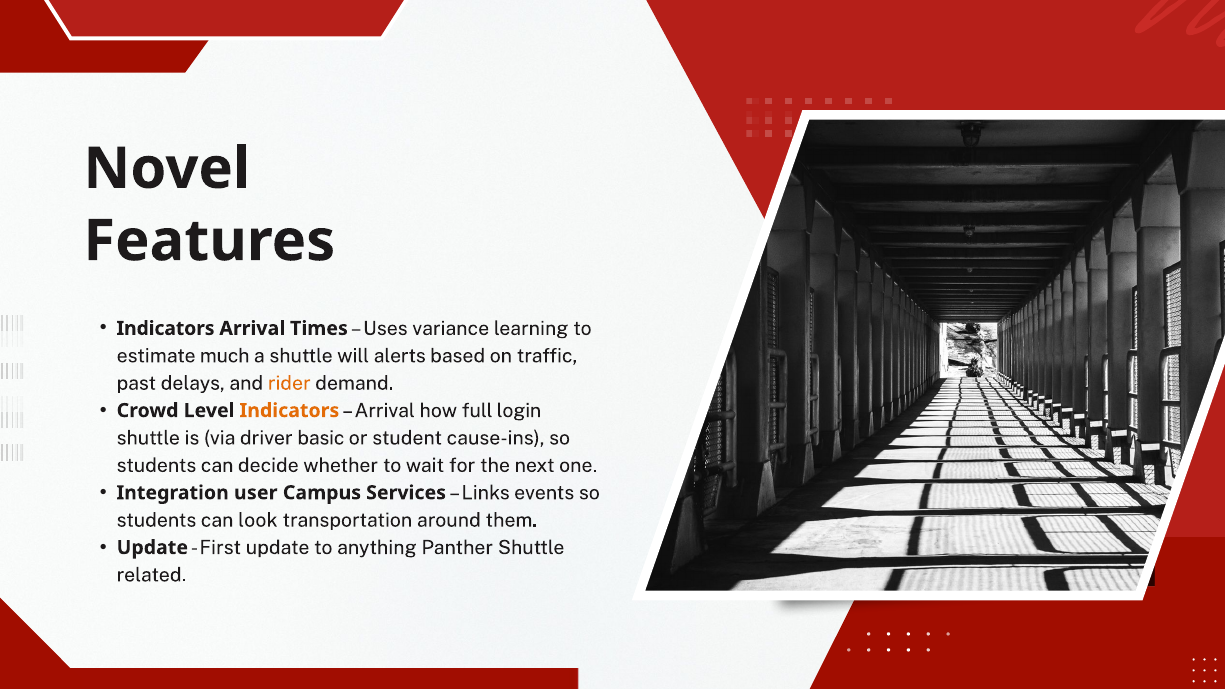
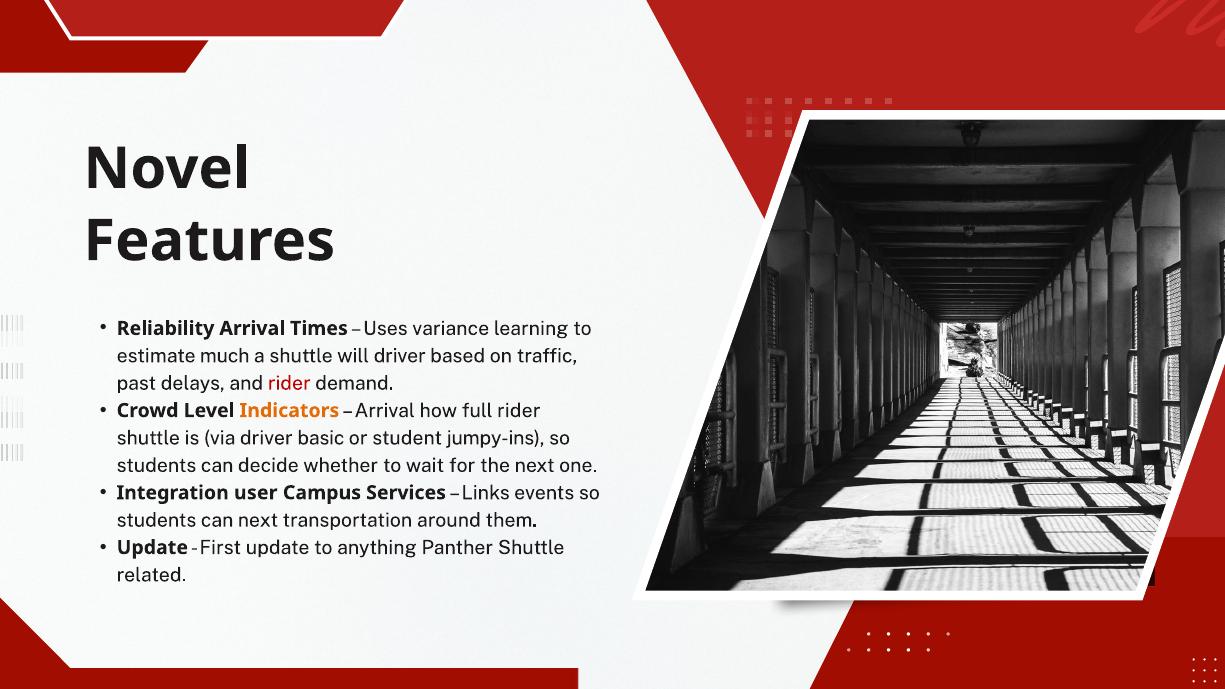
Indicators at (166, 328): Indicators -> Reliability
will alerts: alerts -> driver
rider at (289, 383) colour: orange -> red
full login: login -> rider
cause-ins: cause-ins -> jumpy-ins
can look: look -> next
